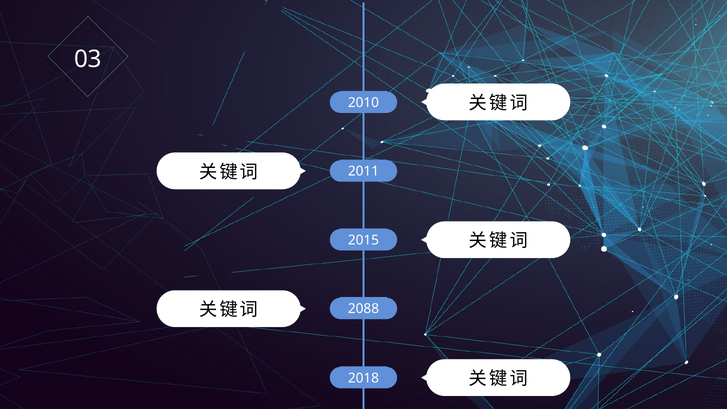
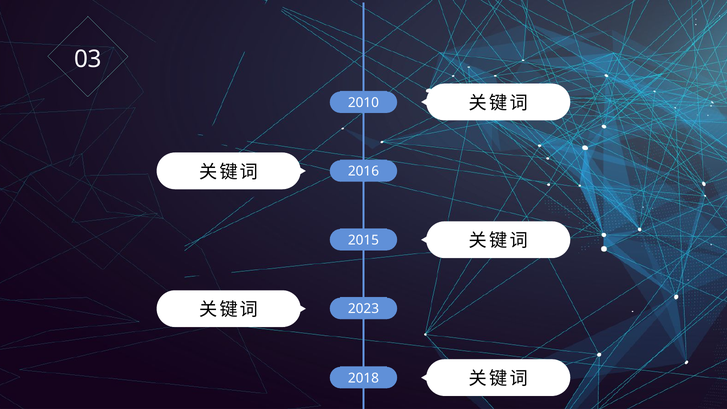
2011: 2011 -> 2016
2088: 2088 -> 2023
